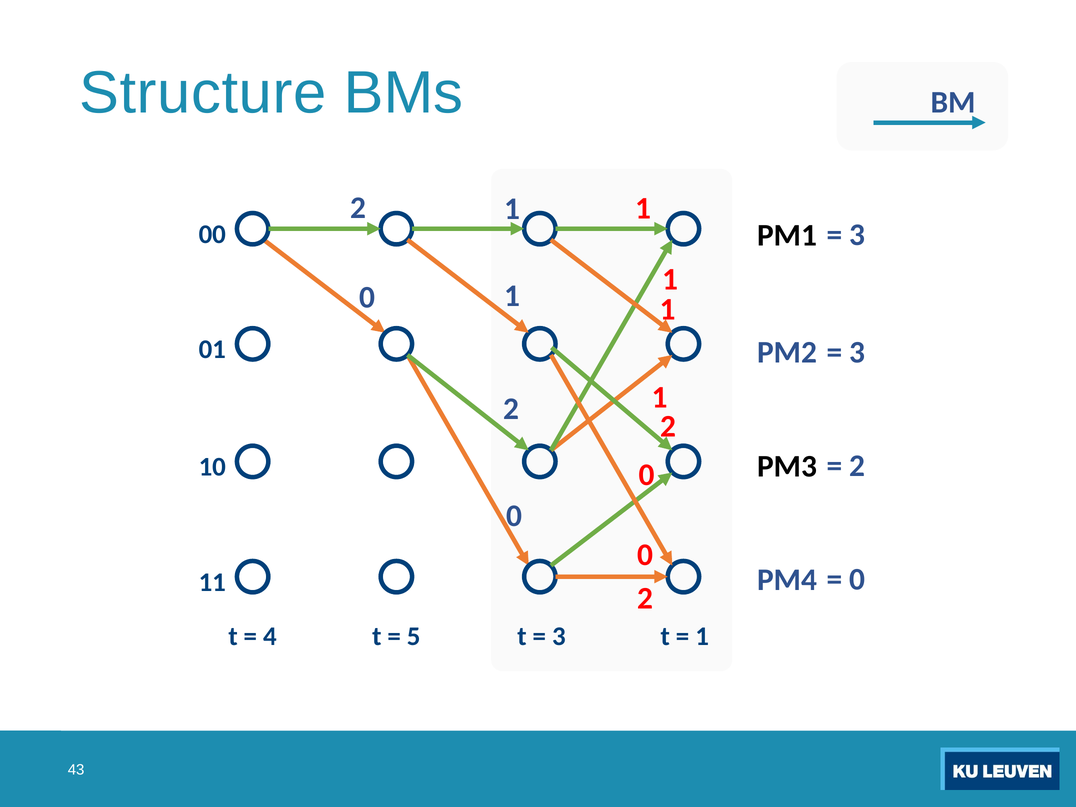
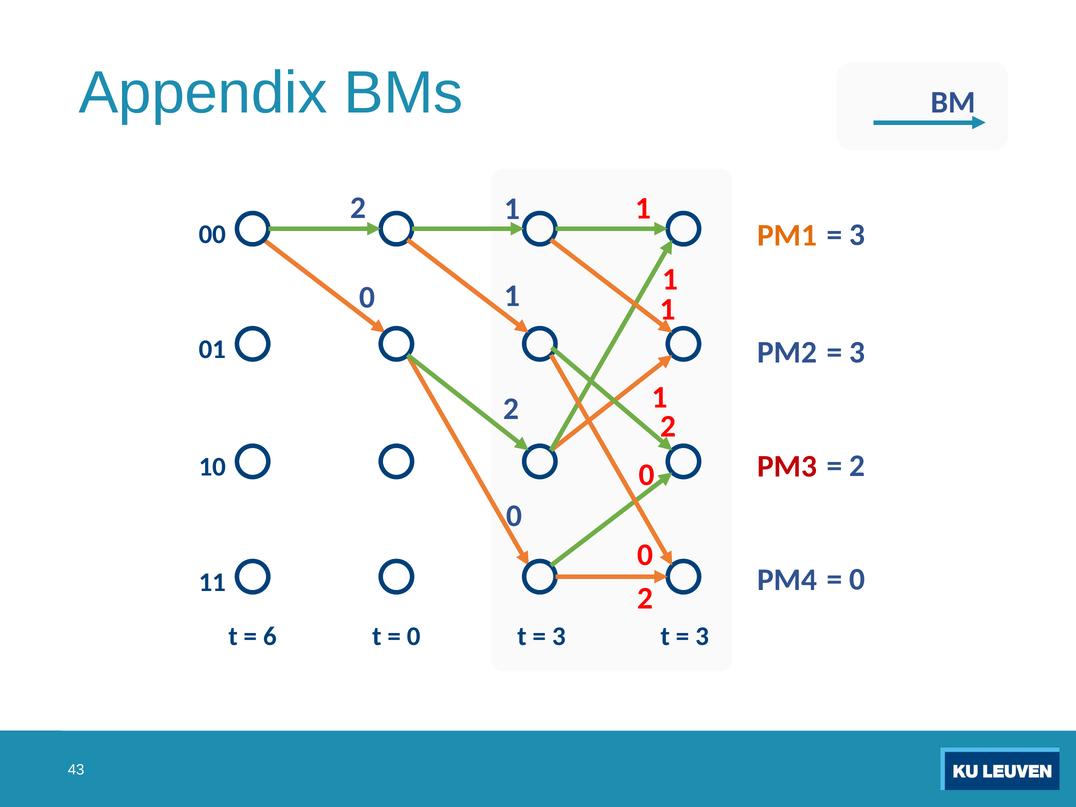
Structure: Structure -> Appendix
PM1 colour: black -> orange
PM3 colour: black -> red
4: 4 -> 6
5 at (414, 636): 5 -> 0
1 at (702, 636): 1 -> 3
